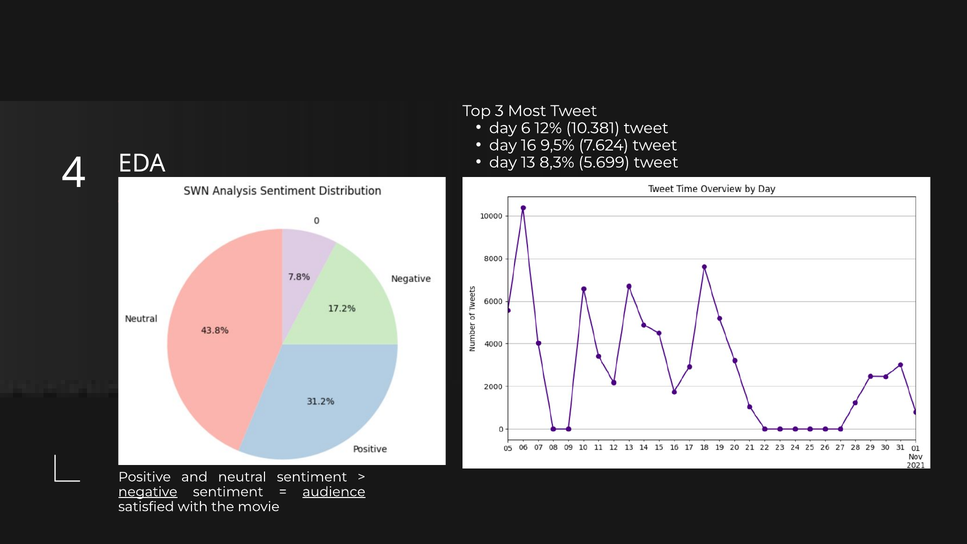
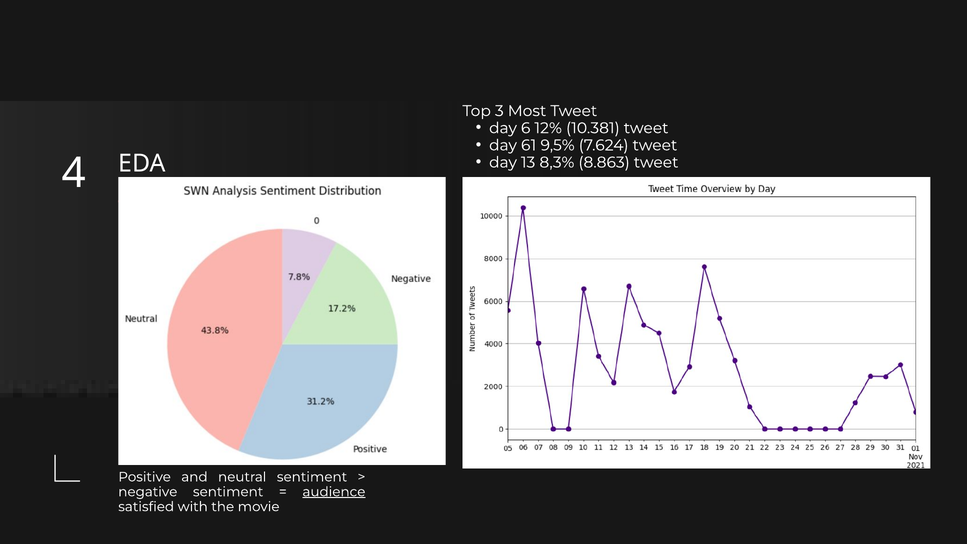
16: 16 -> 61
5.699: 5.699 -> 8.863
negative underline: present -> none
